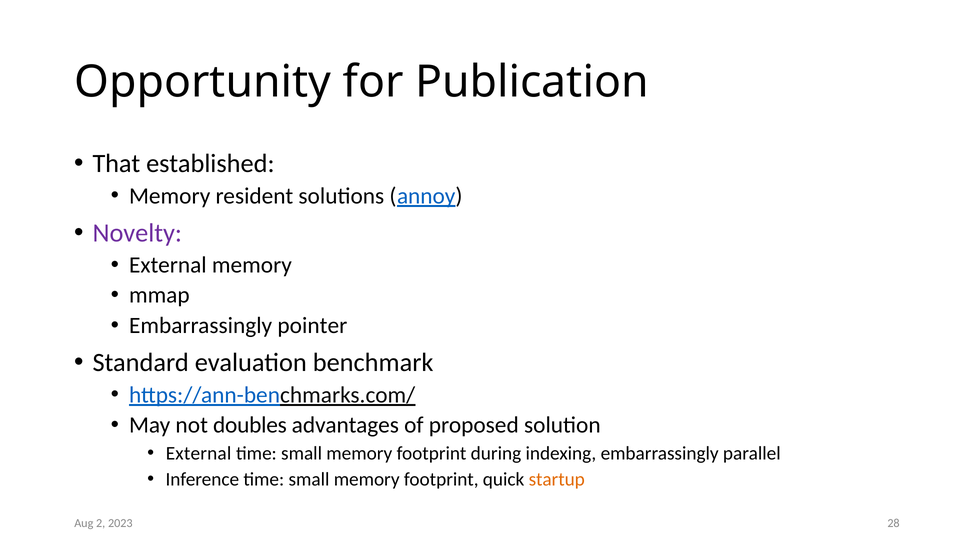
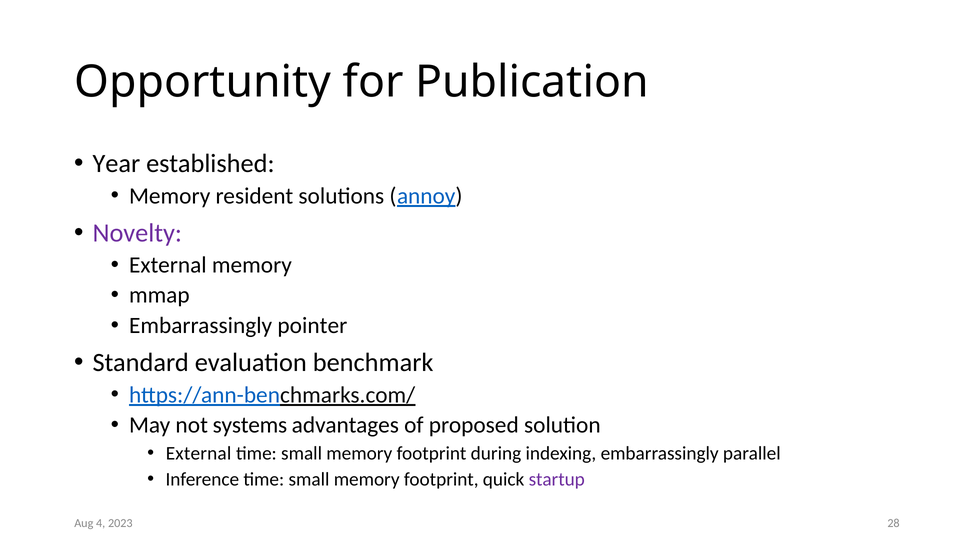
That: That -> Year
doubles: doubles -> systems
startup colour: orange -> purple
2: 2 -> 4
